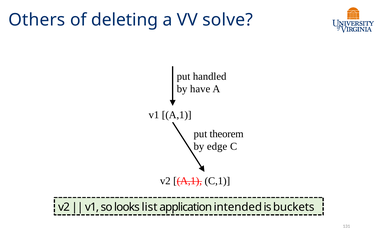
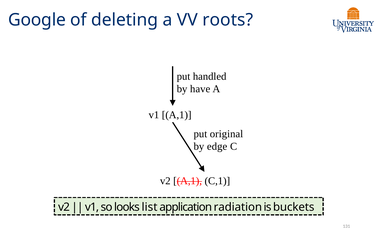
Others: Others -> Google
solve: solve -> roots
theorem: theorem -> original
intended: intended -> radiation
